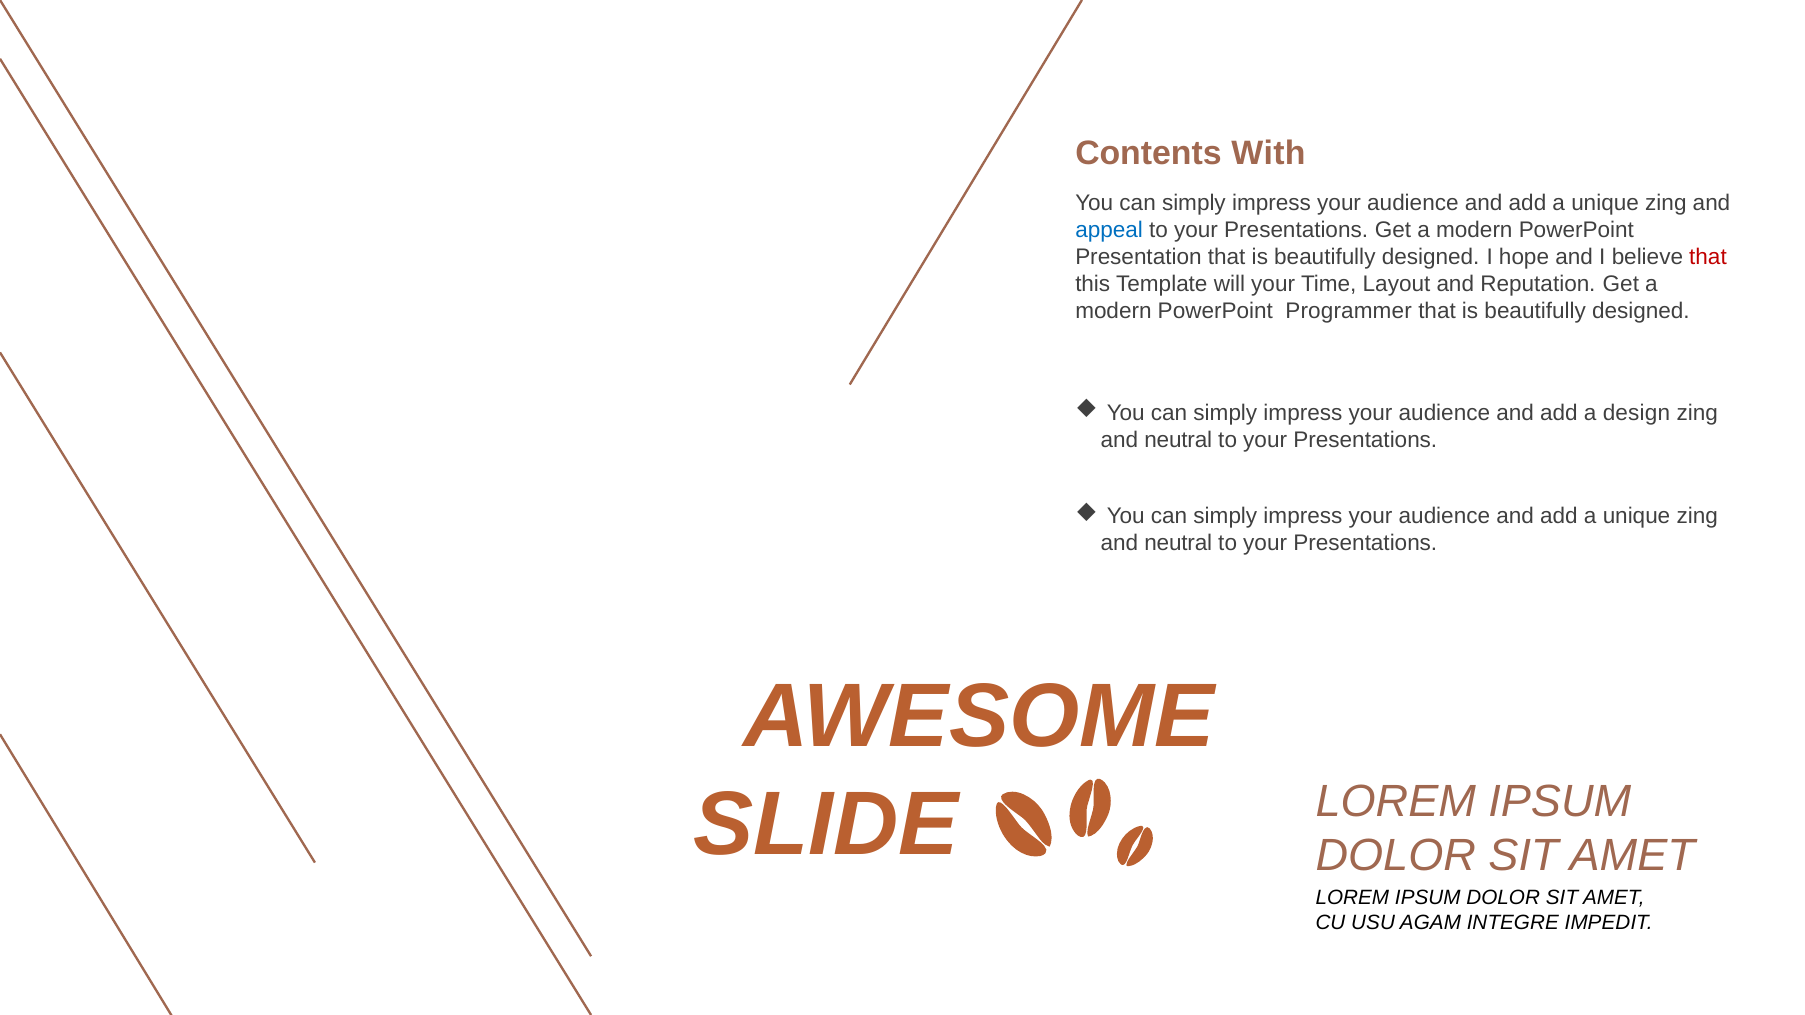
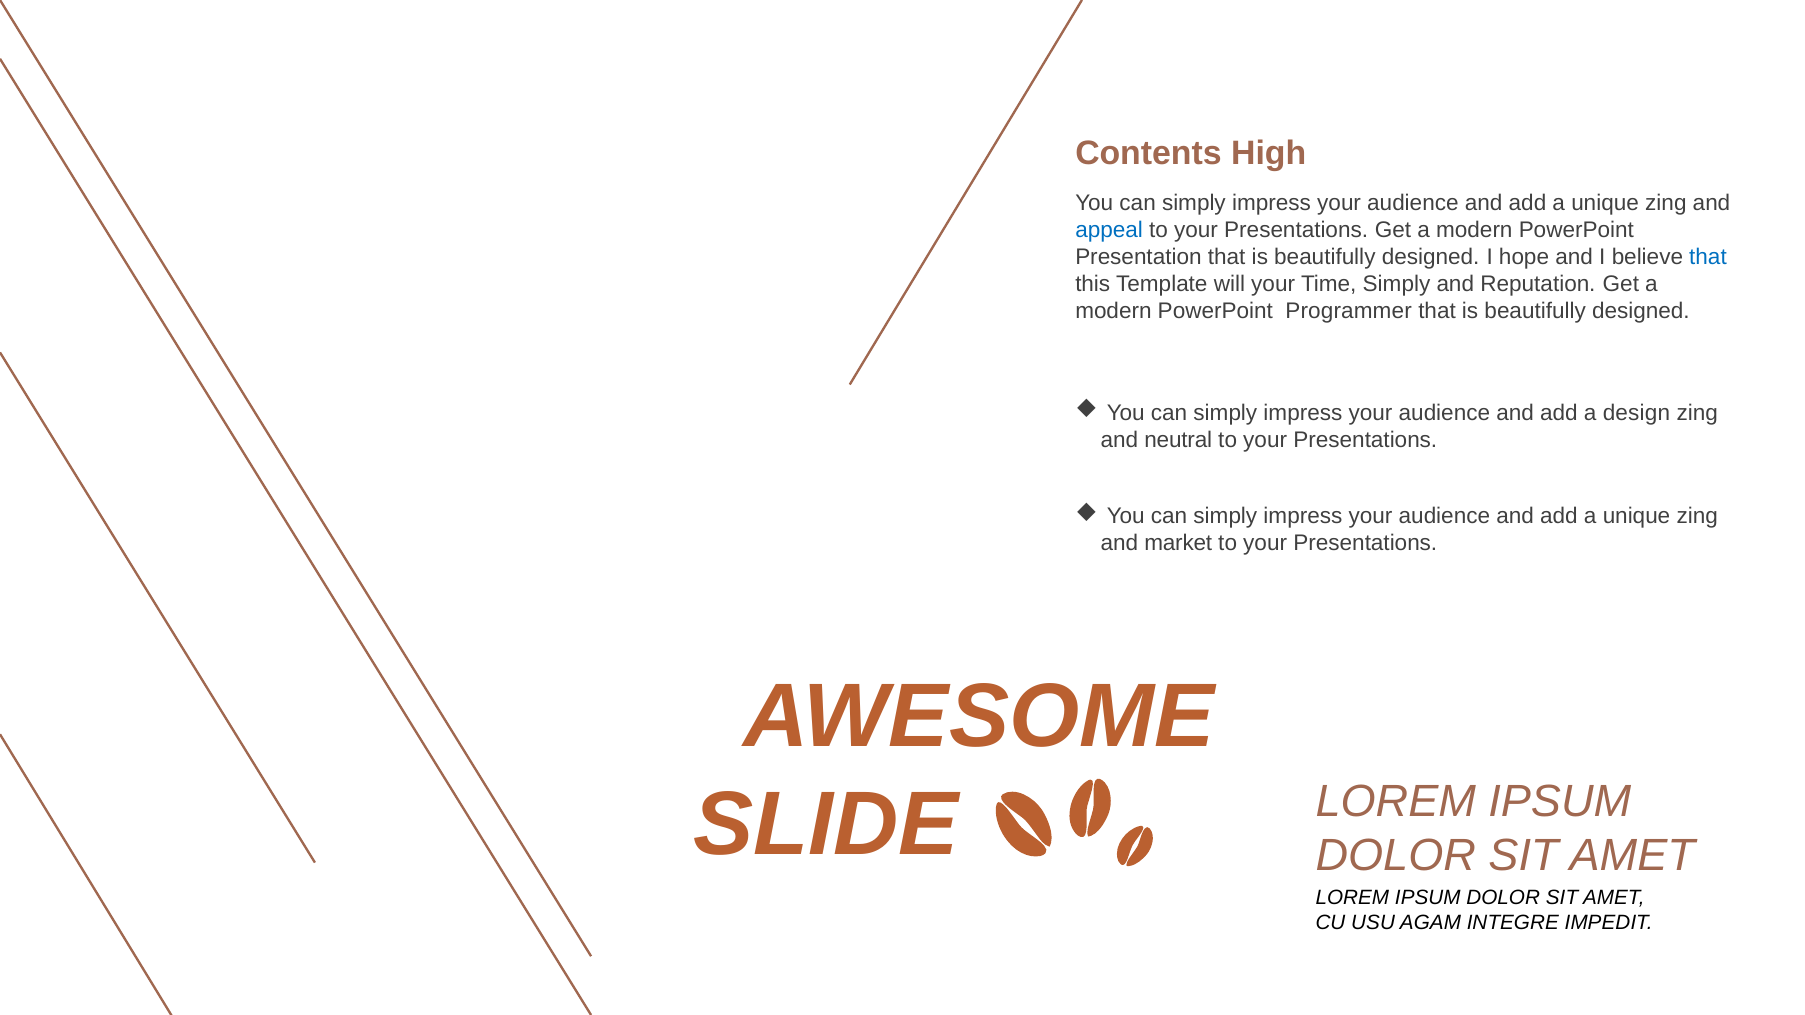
With: With -> High
that at (1708, 257) colour: red -> blue
Time Layout: Layout -> Simply
neutral at (1178, 544): neutral -> market
